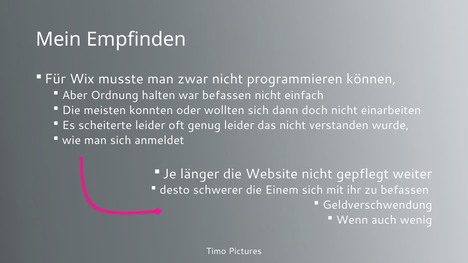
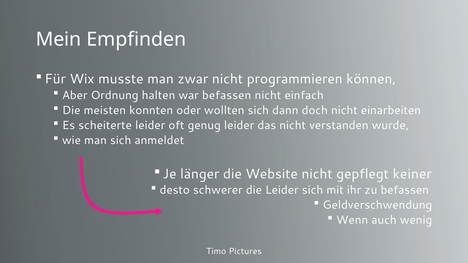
weiter: weiter -> keiner
die Einem: Einem -> Leider
